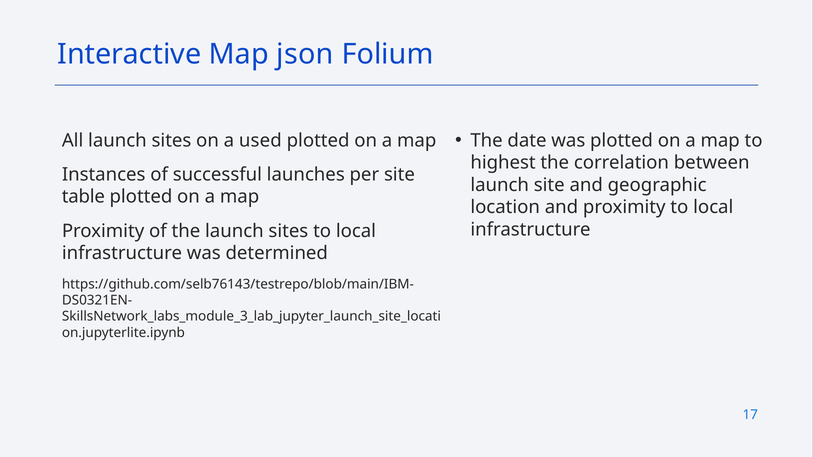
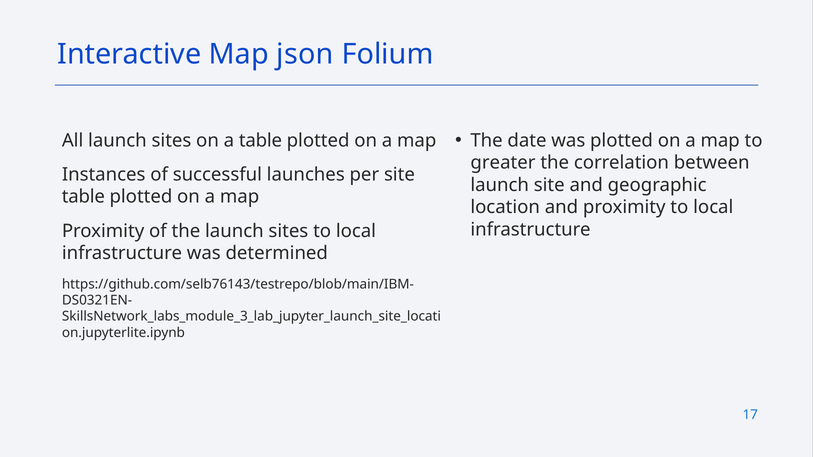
a used: used -> table
highest: highest -> greater
